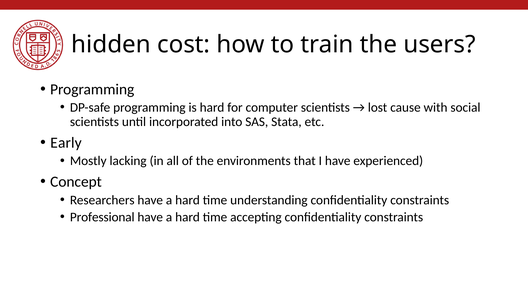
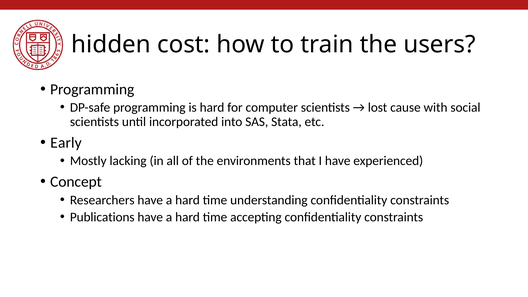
Professional: Professional -> Publications
